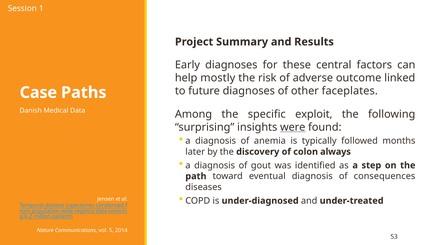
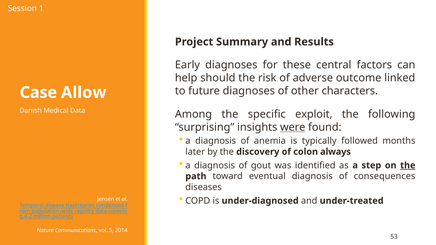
mostly: mostly -> should
faceplates: faceplates -> characters
Paths: Paths -> Allow
the at (408, 166) underline: none -> present
